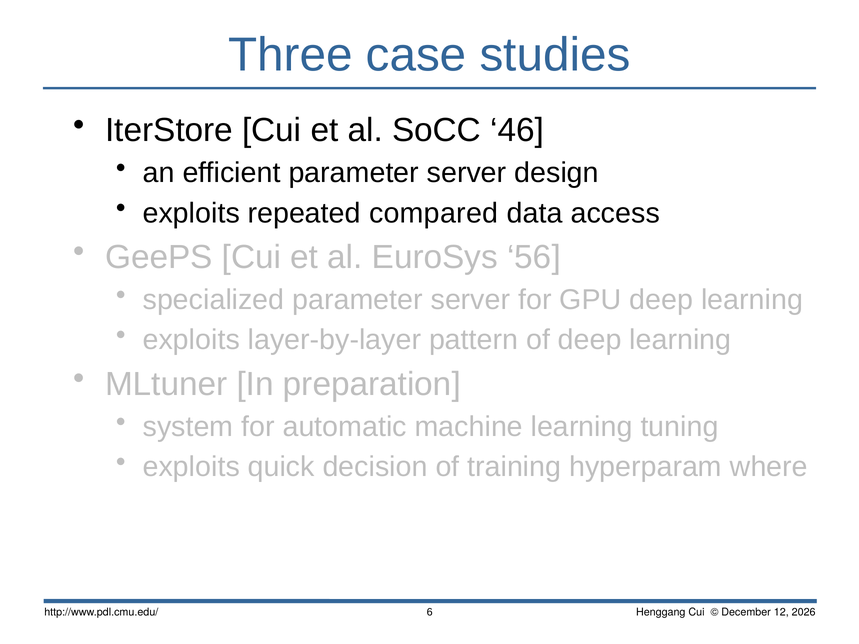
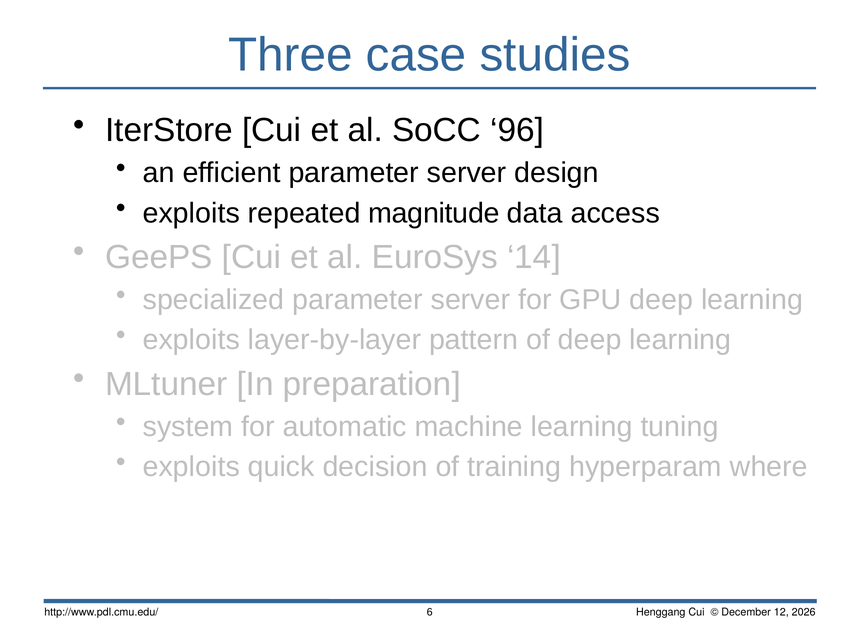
46: 46 -> 96
compared: compared -> magnitude
56: 56 -> 14
